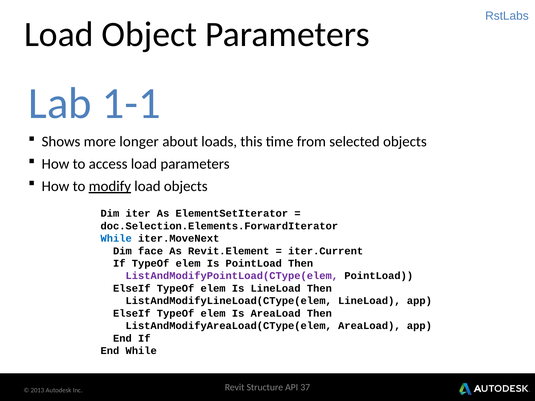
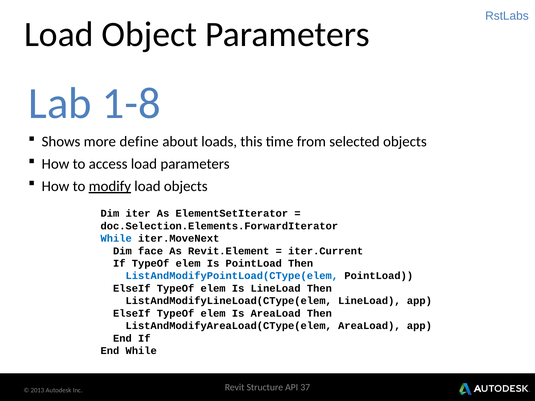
1-1: 1-1 -> 1-8
longer: longer -> define
ListAndModifyPointLoad(CType(elem colour: purple -> blue
